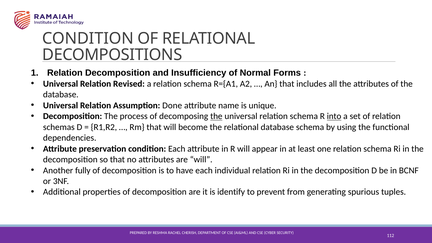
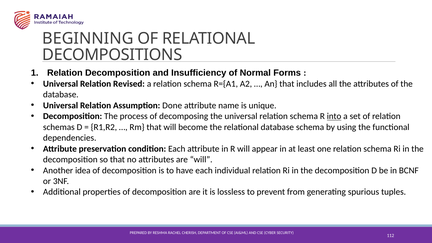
CONDITION at (88, 38): CONDITION -> BEGINNING
the at (216, 116) underline: present -> none
fully: fully -> idea
identify: identify -> lossless
